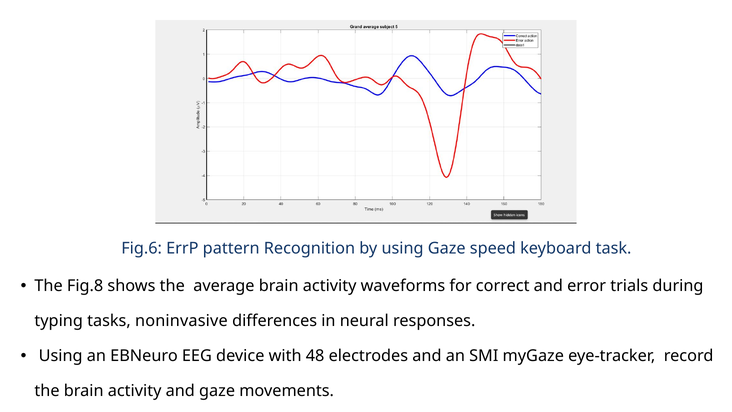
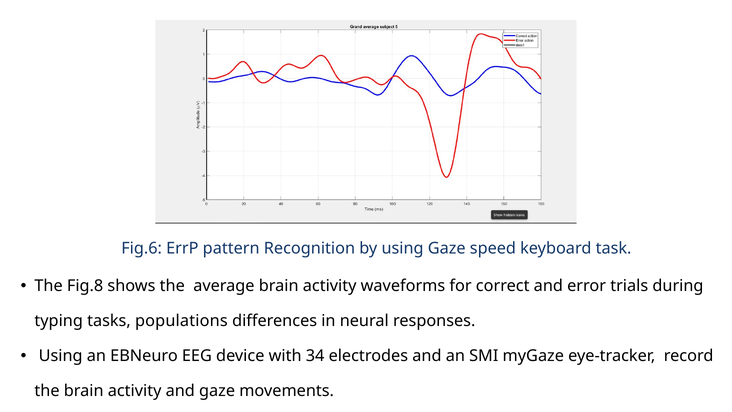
noninvasive: noninvasive -> populations
48: 48 -> 34
